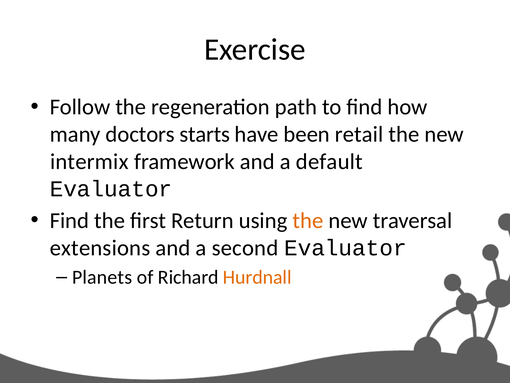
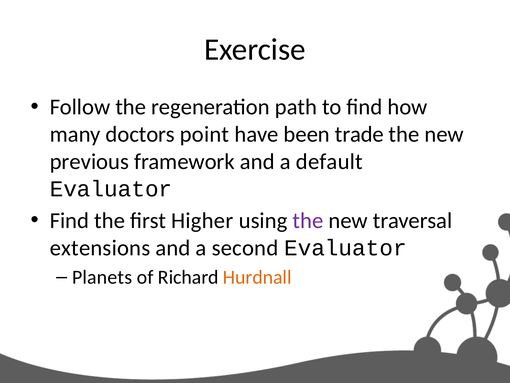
starts: starts -> point
retail: retail -> trade
intermix: intermix -> previous
Return: Return -> Higher
the at (308, 220) colour: orange -> purple
